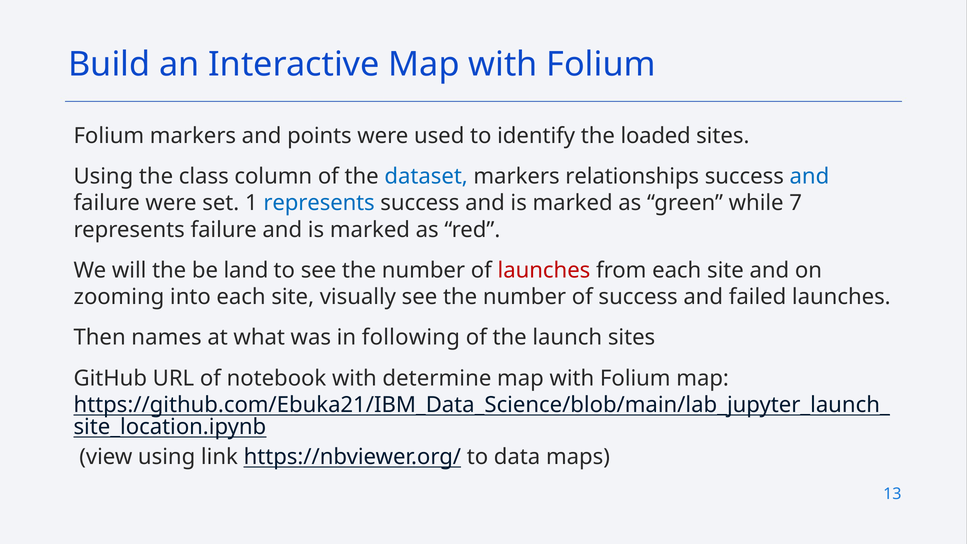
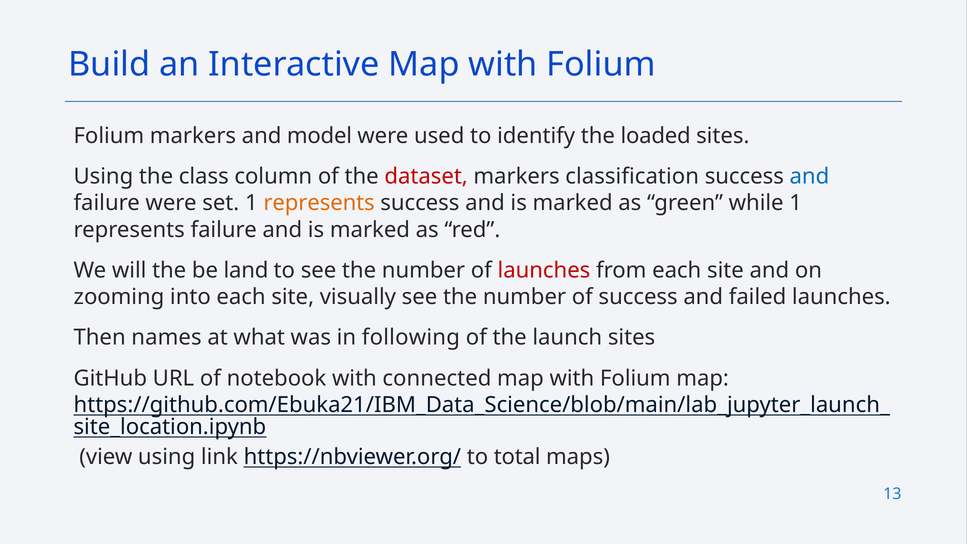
points: points -> model
dataset colour: blue -> red
relationships: relationships -> classification
represents at (319, 203) colour: blue -> orange
while 7: 7 -> 1
determine: determine -> connected
data: data -> total
